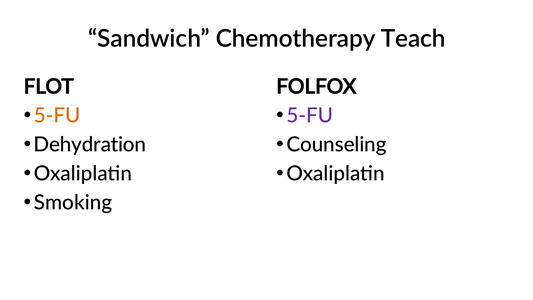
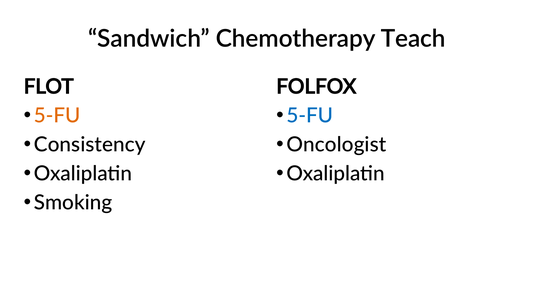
5-FU at (310, 116) colour: purple -> blue
Dehydration: Dehydration -> Consistency
Counseling: Counseling -> Oncologist
